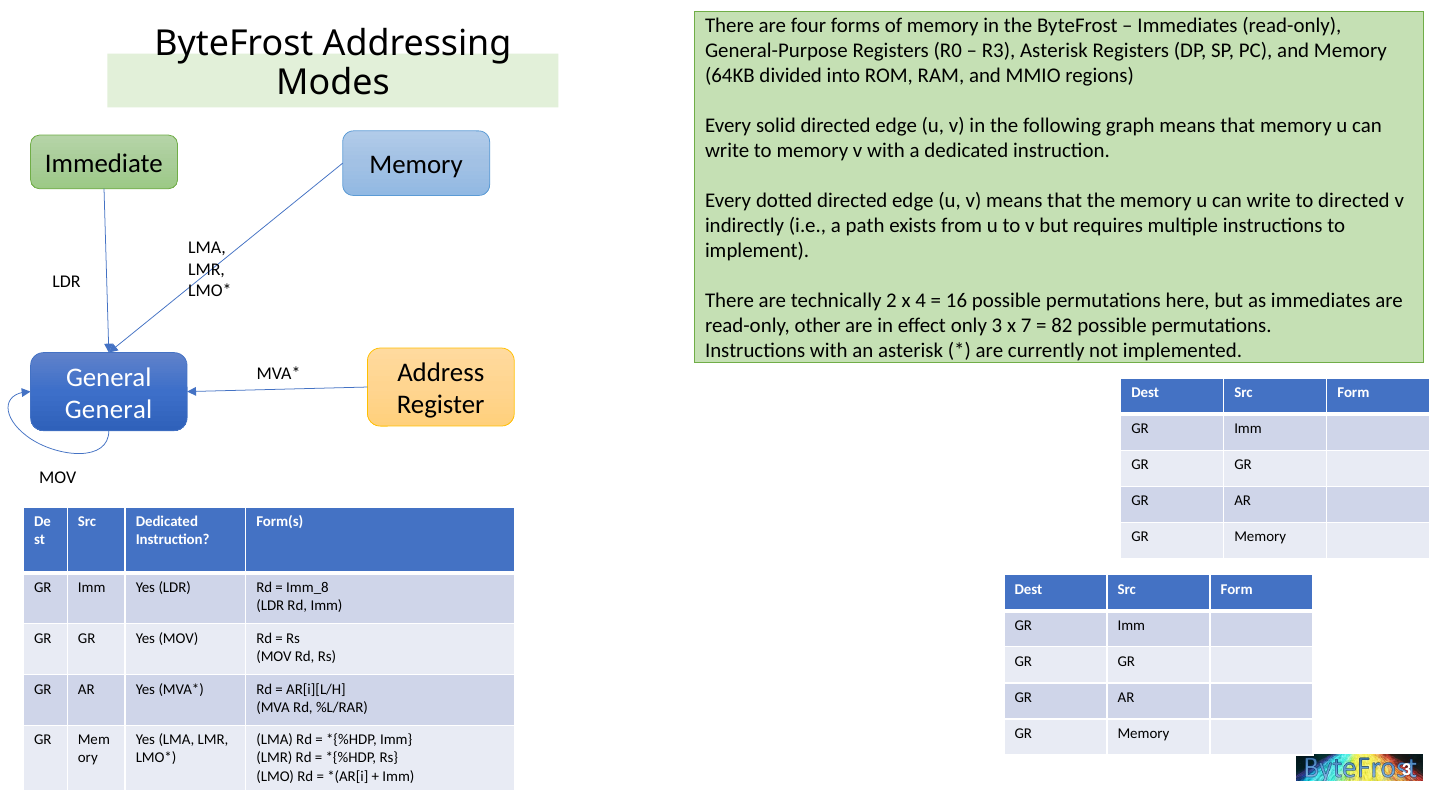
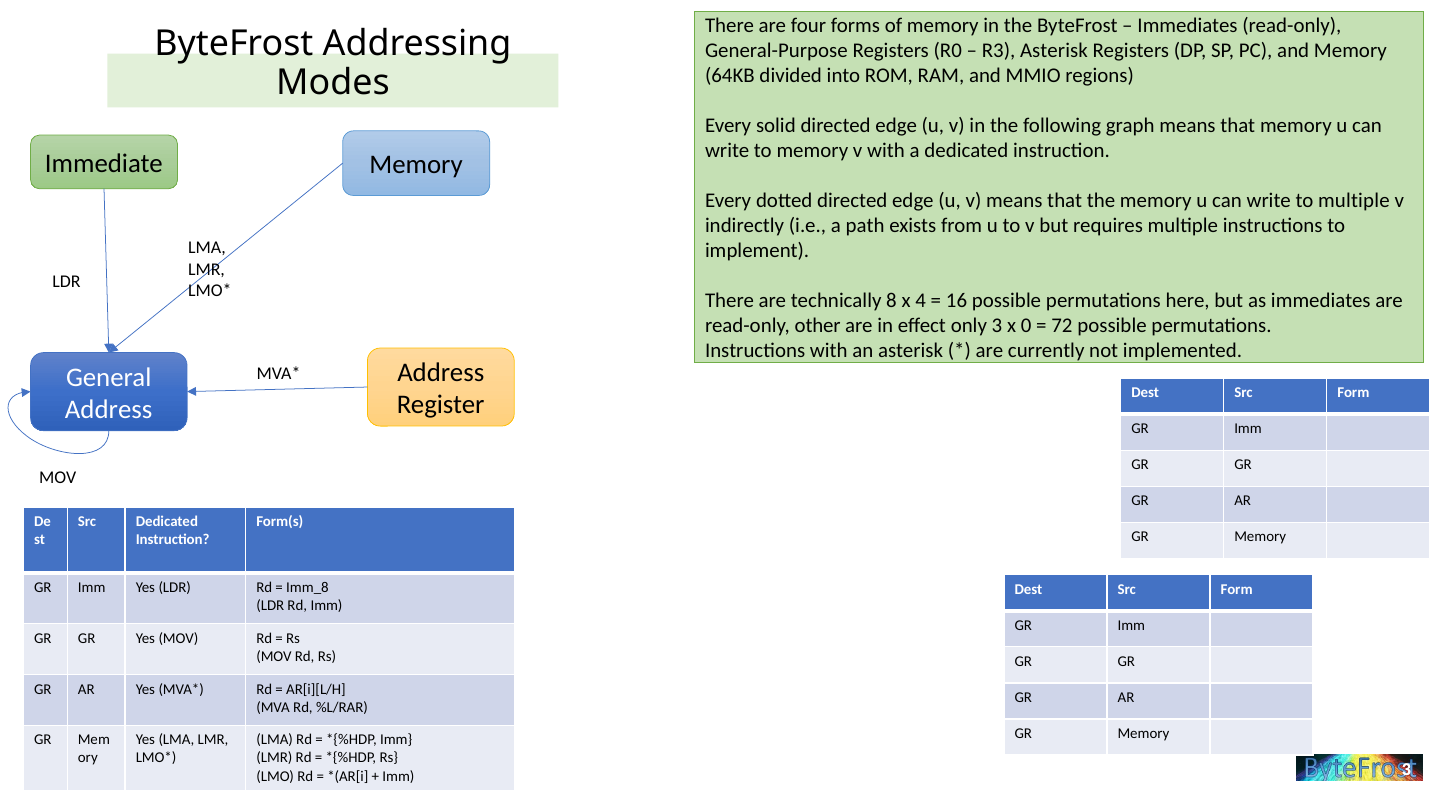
to directed: directed -> multiple
2: 2 -> 8
7: 7 -> 0
82: 82 -> 72
General at (109, 410): General -> Address
